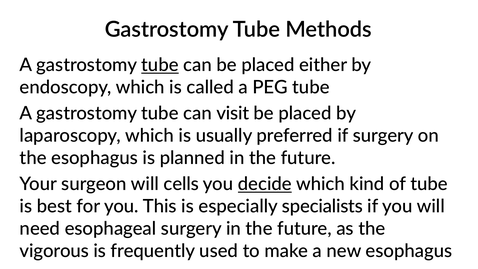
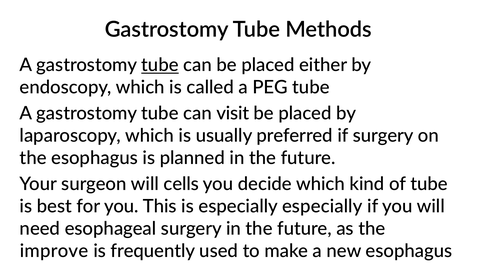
decide underline: present -> none
especially specialists: specialists -> especially
vigorous: vigorous -> improve
